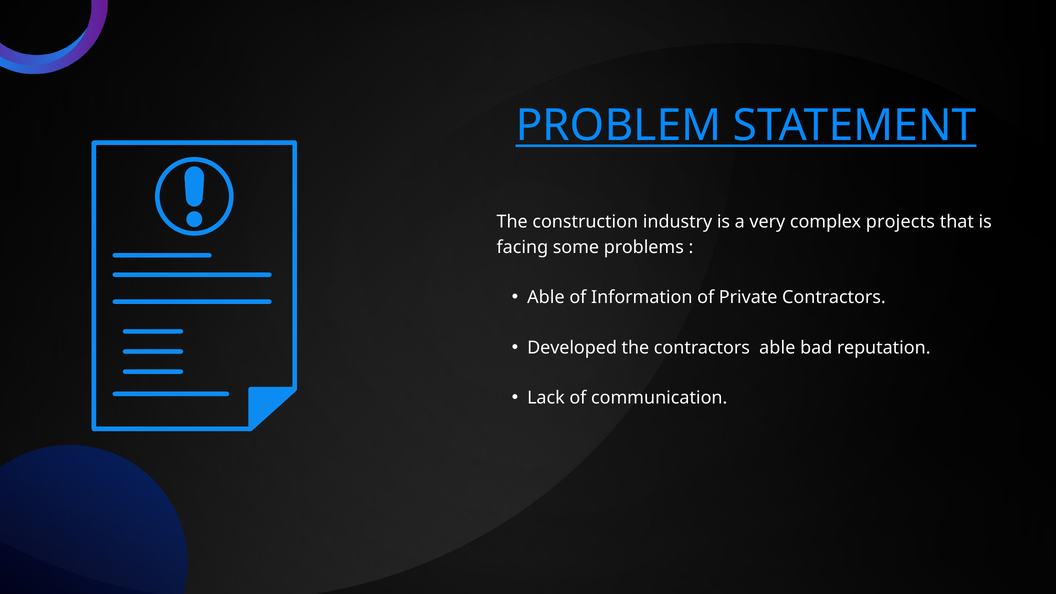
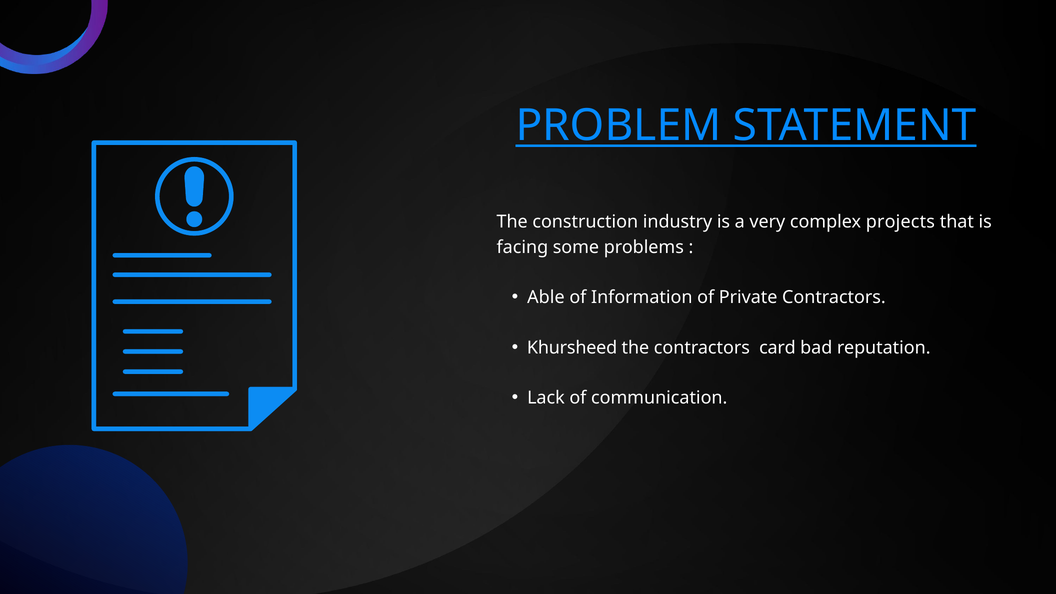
Developed: Developed -> Khursheed
contractors able: able -> card
